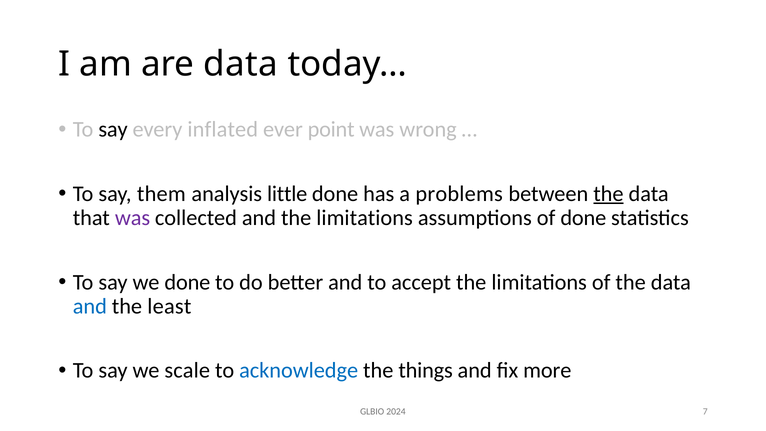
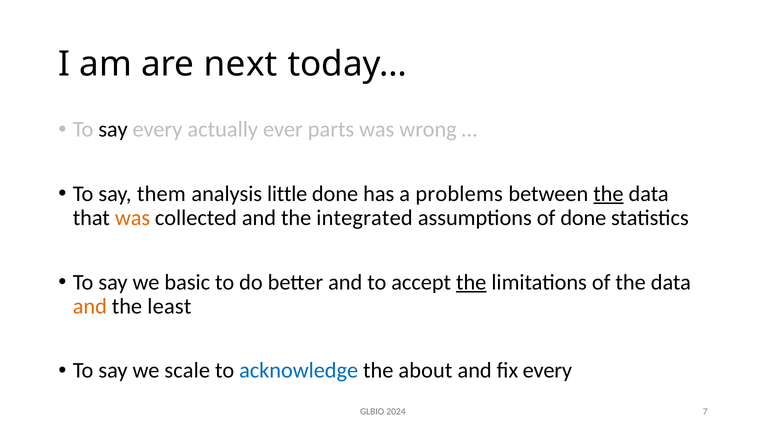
are data: data -> next
inflated: inflated -> actually
point: point -> parts
was at (133, 218) colour: purple -> orange
and the limitations: limitations -> integrated
we done: done -> basic
the at (471, 282) underline: none -> present
and at (90, 306) colour: blue -> orange
things: things -> about
fix more: more -> every
